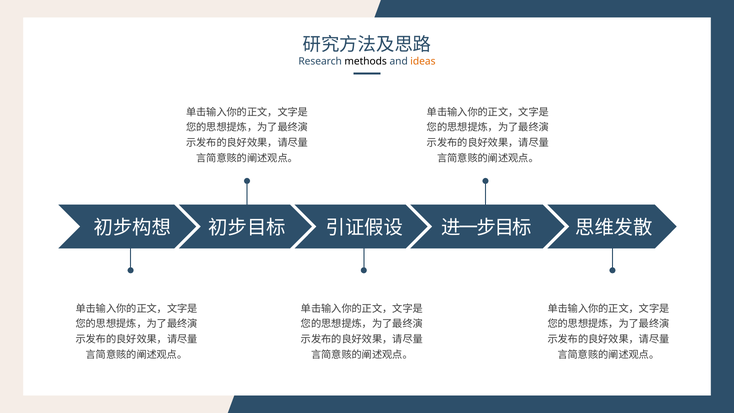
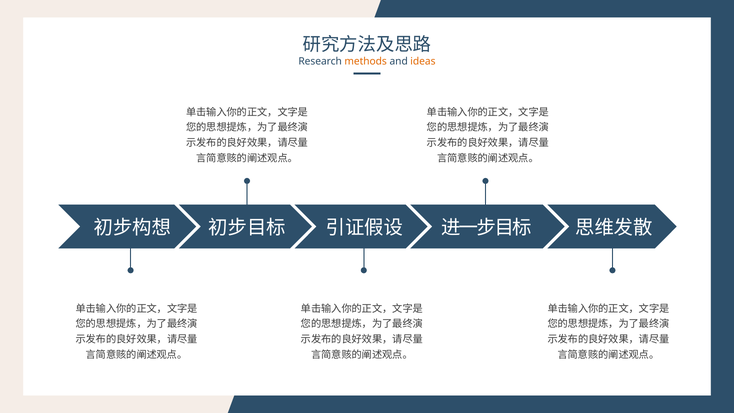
methods colour: black -> orange
